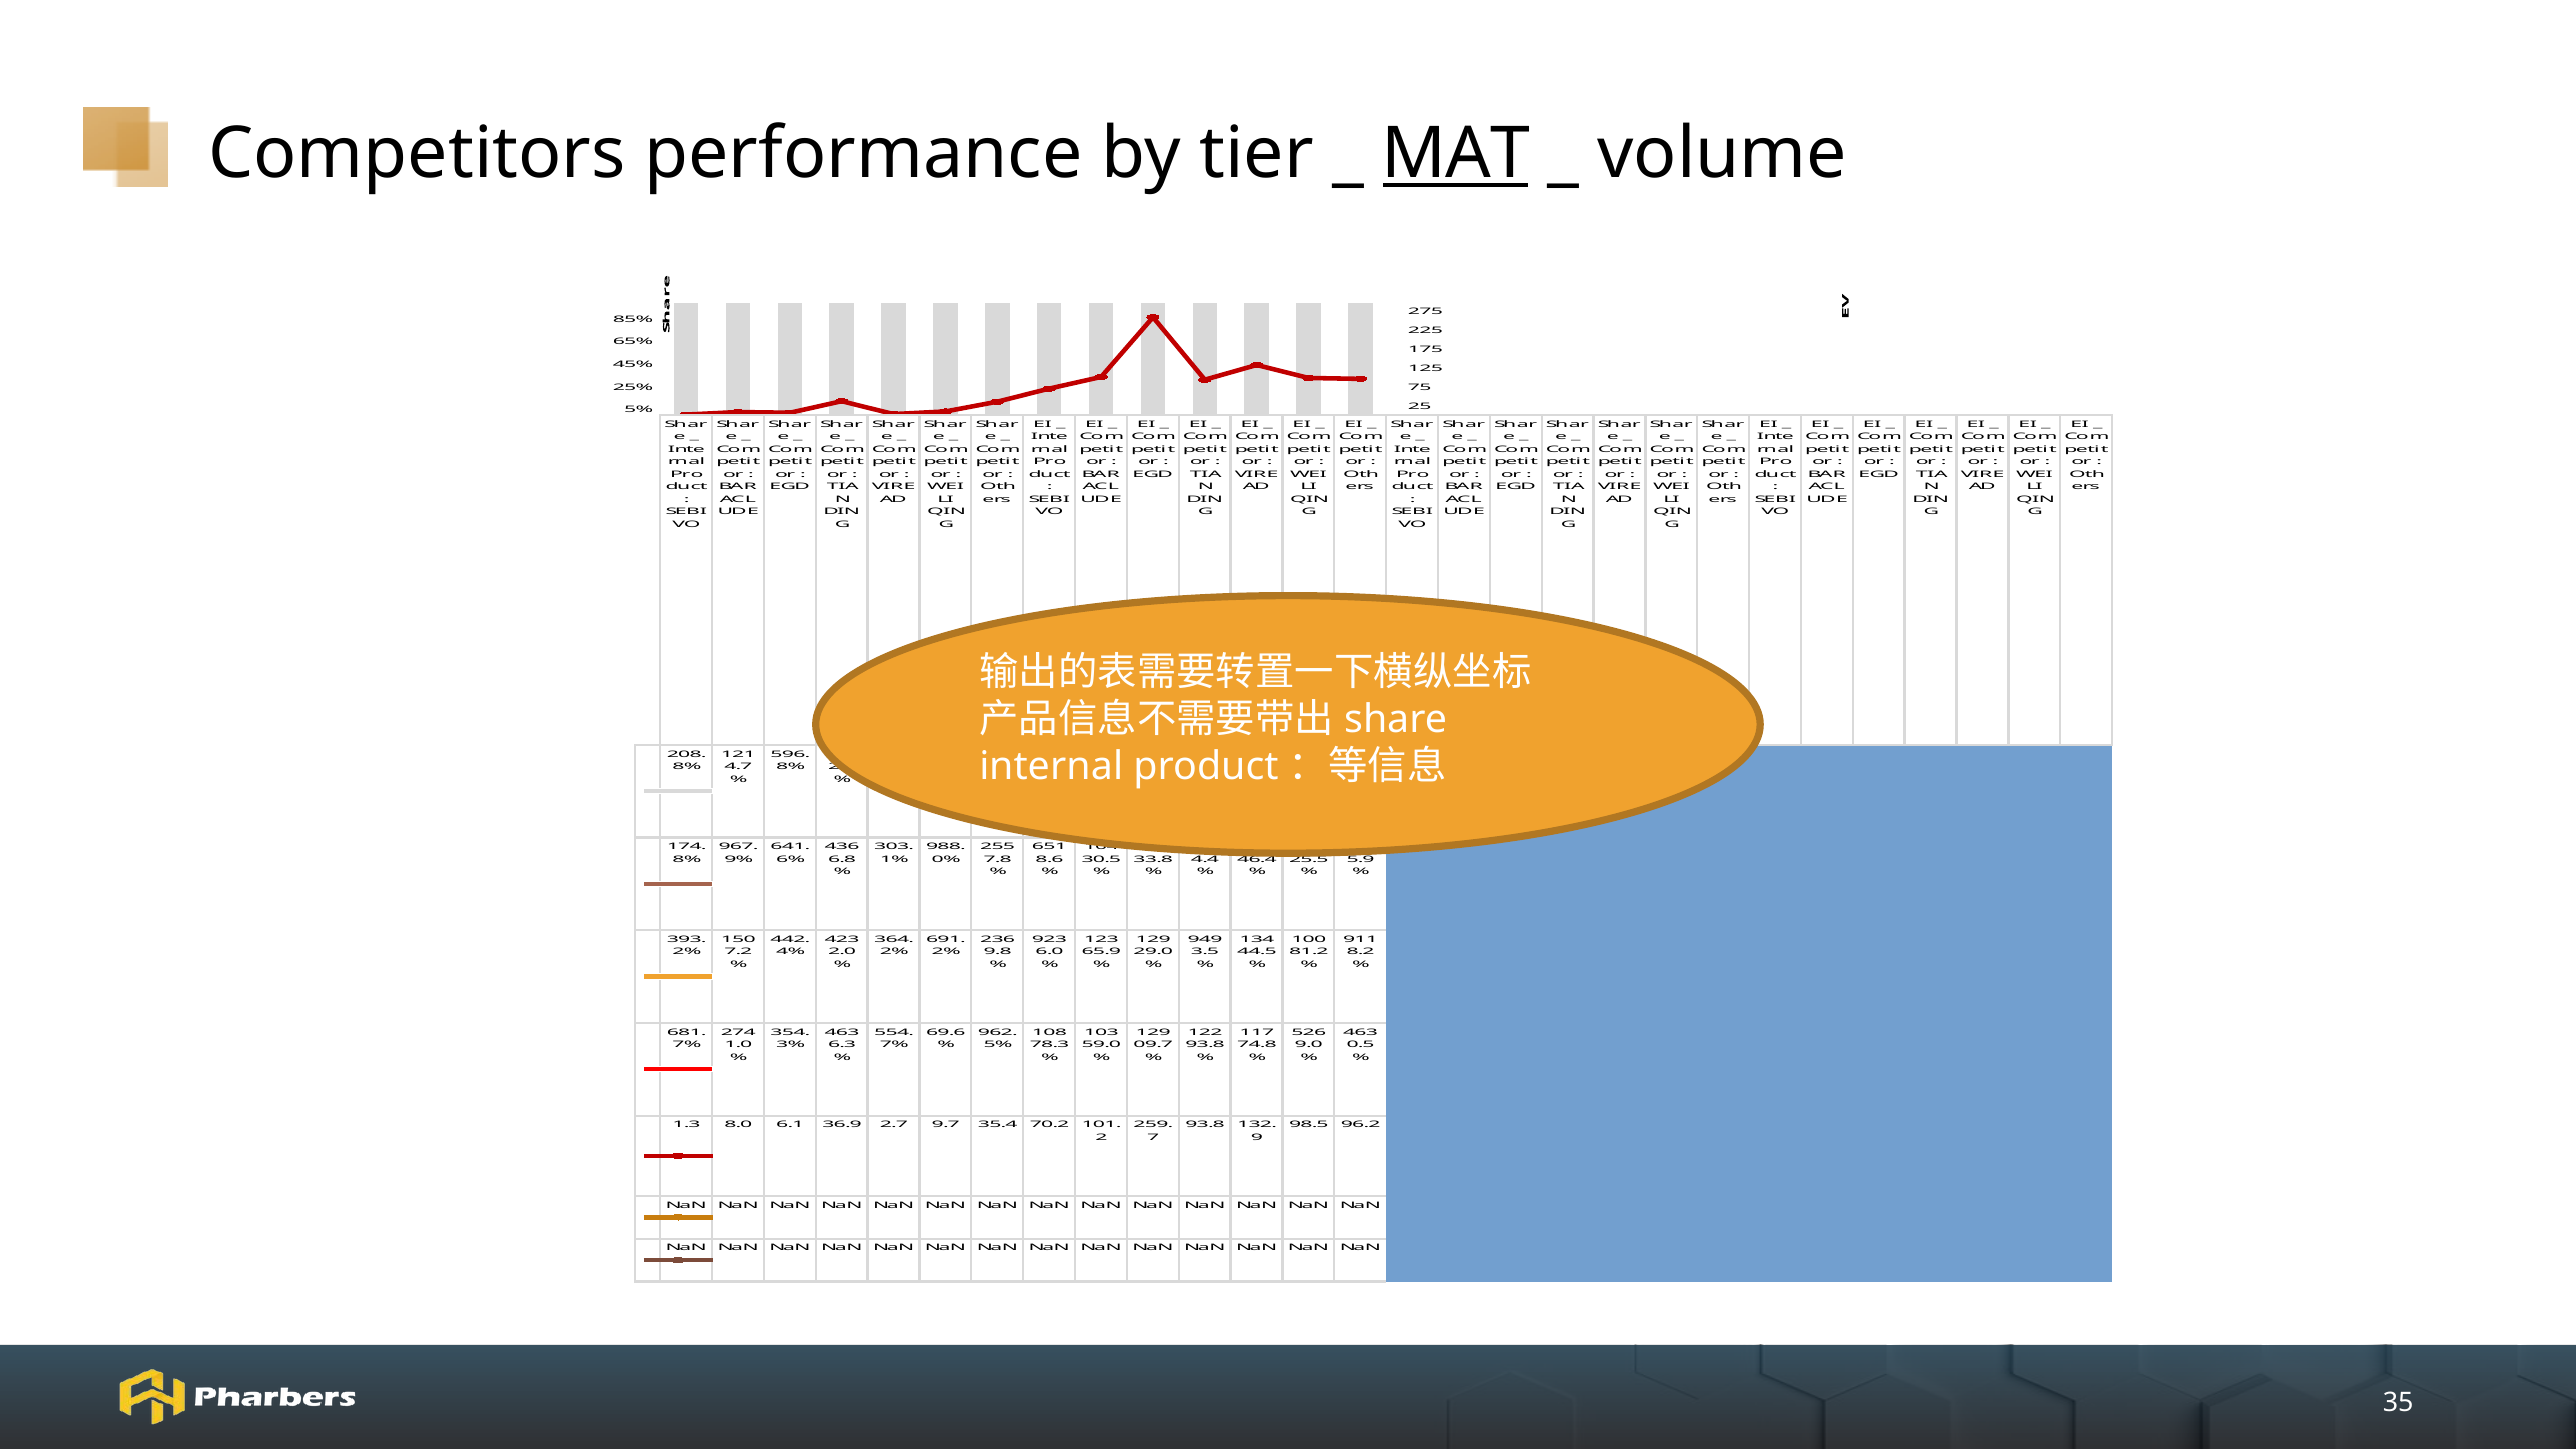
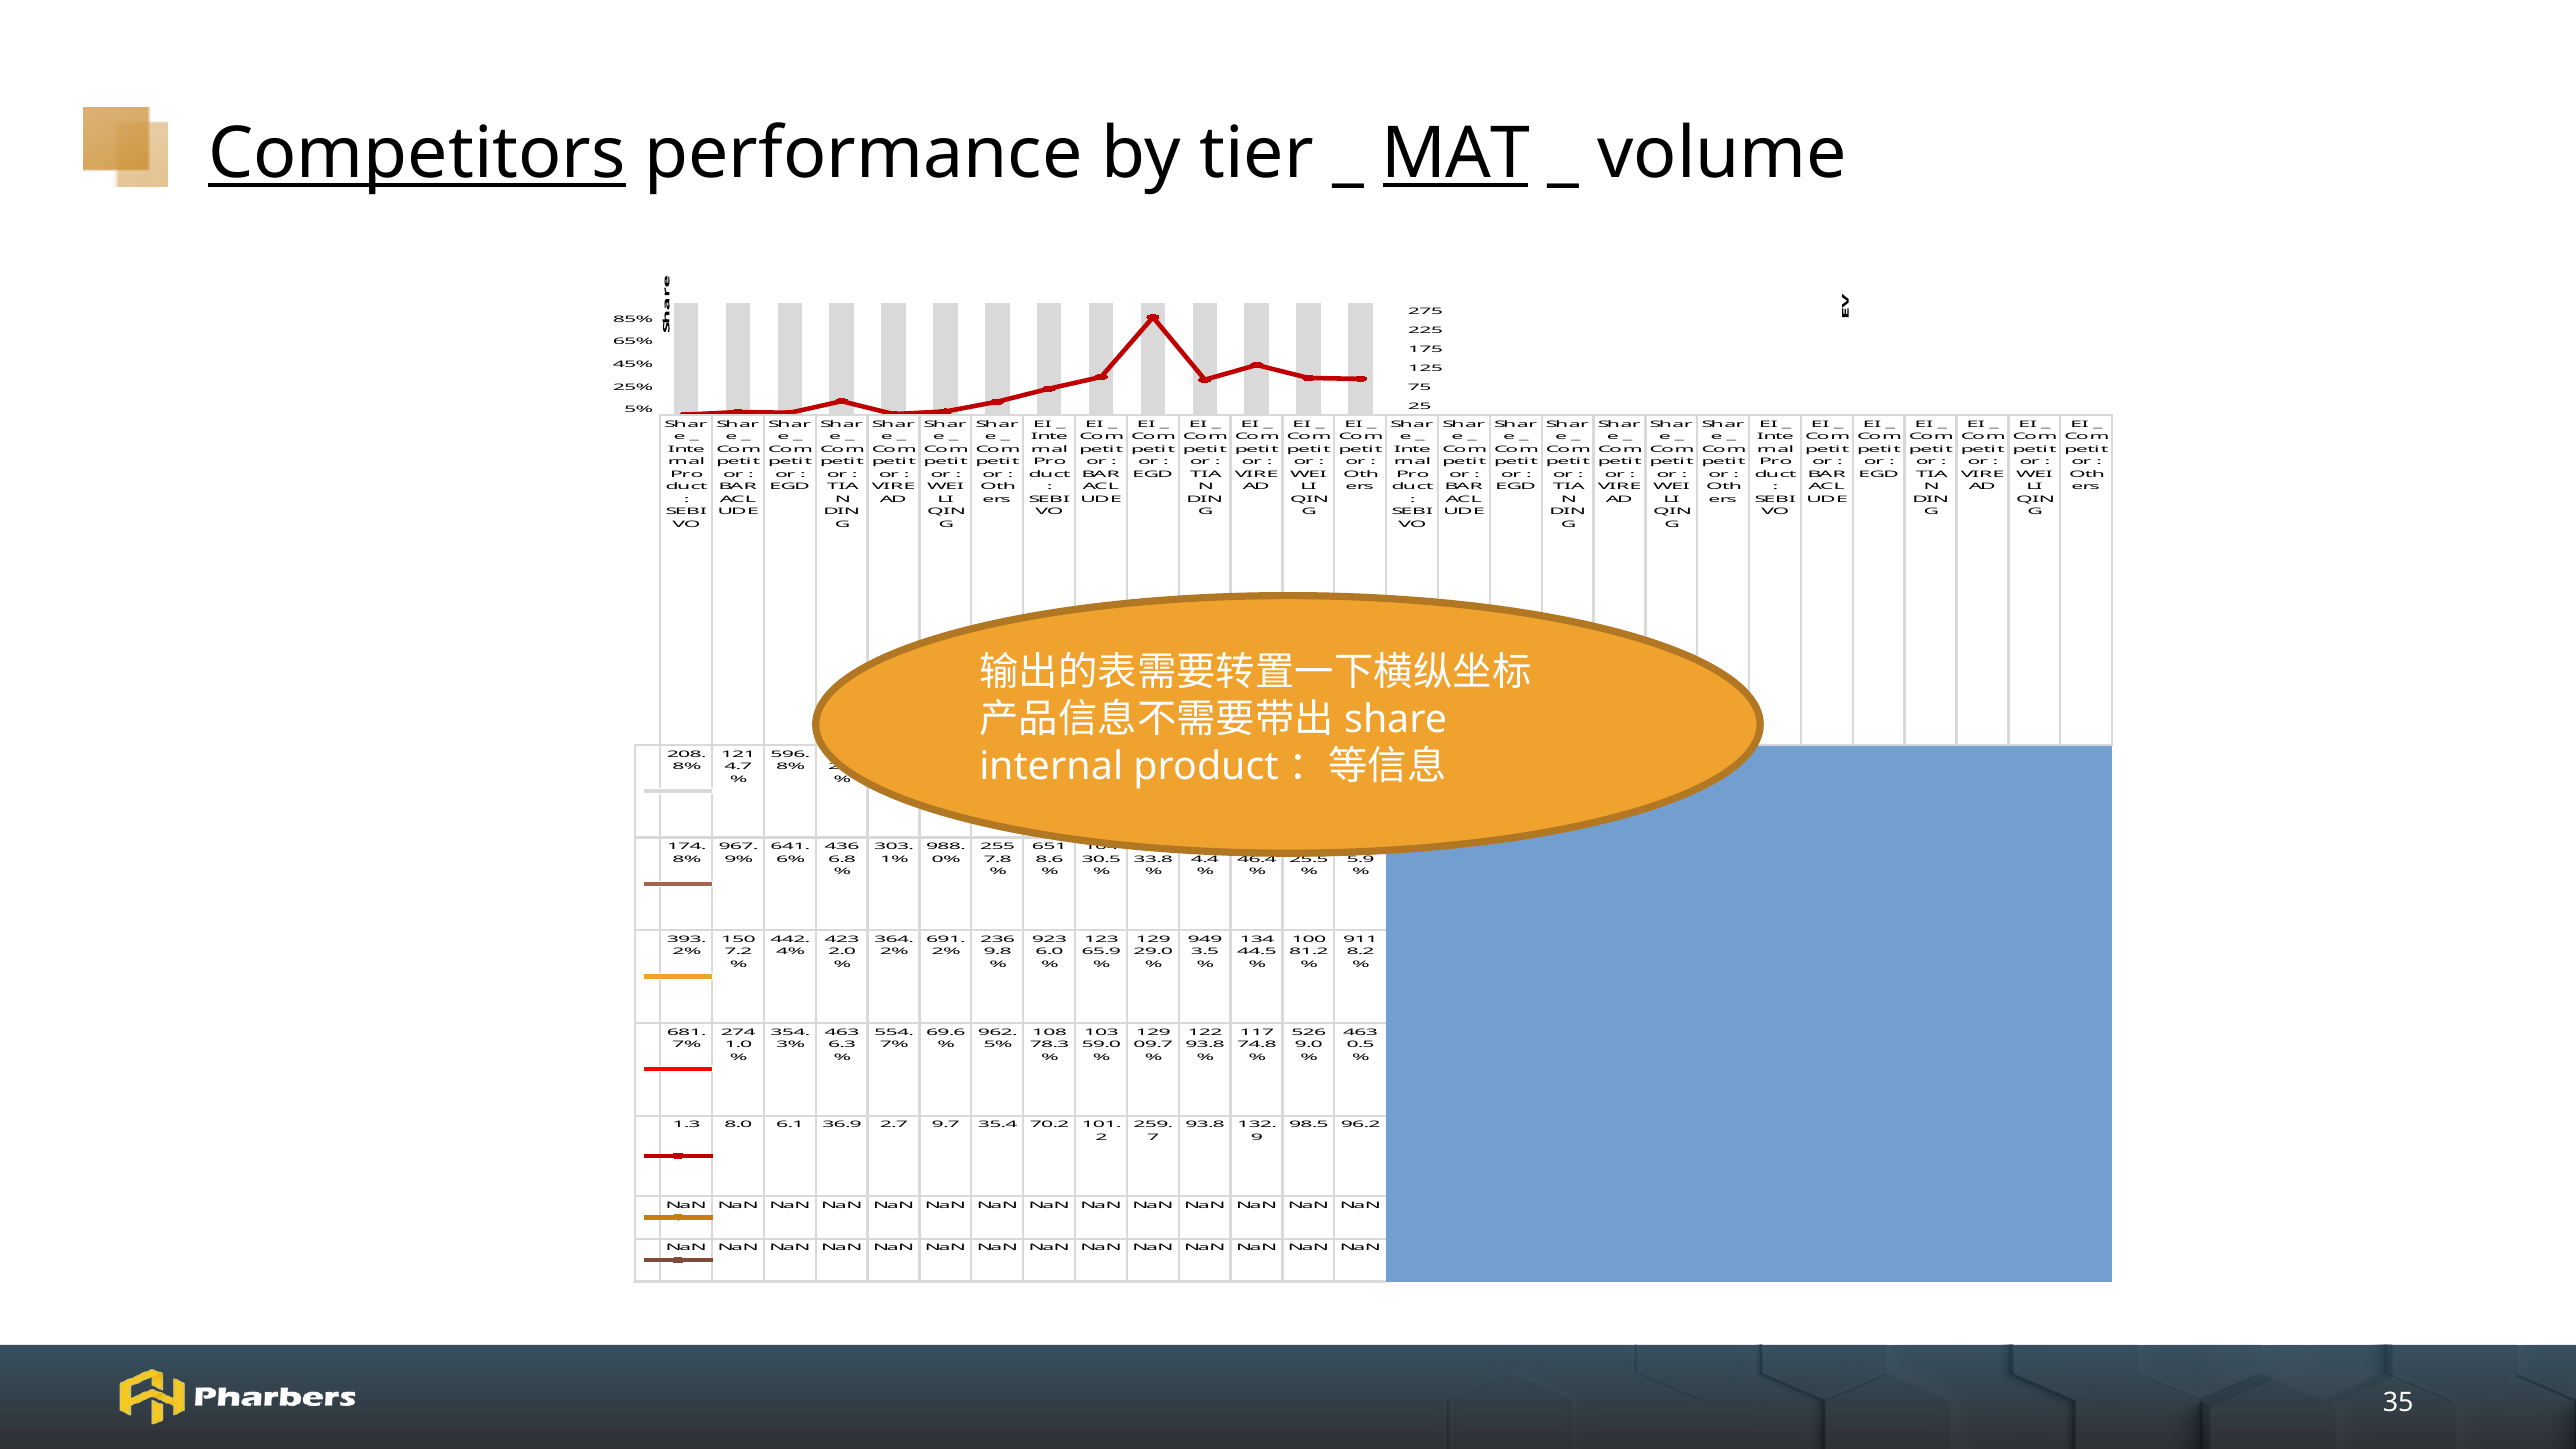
Competitors underline: none -> present
